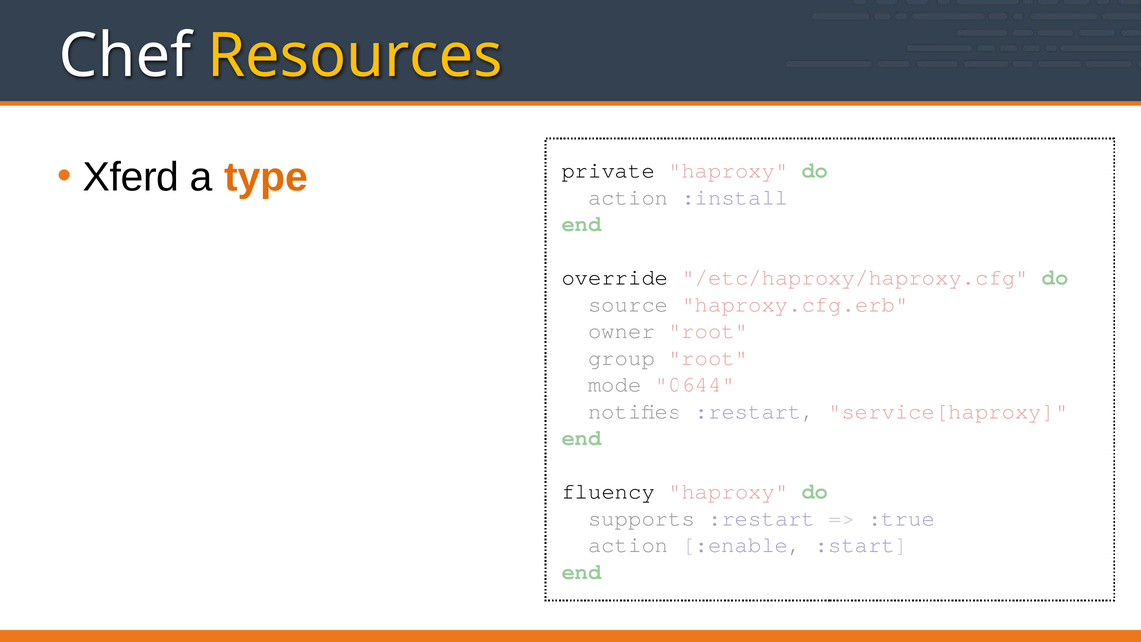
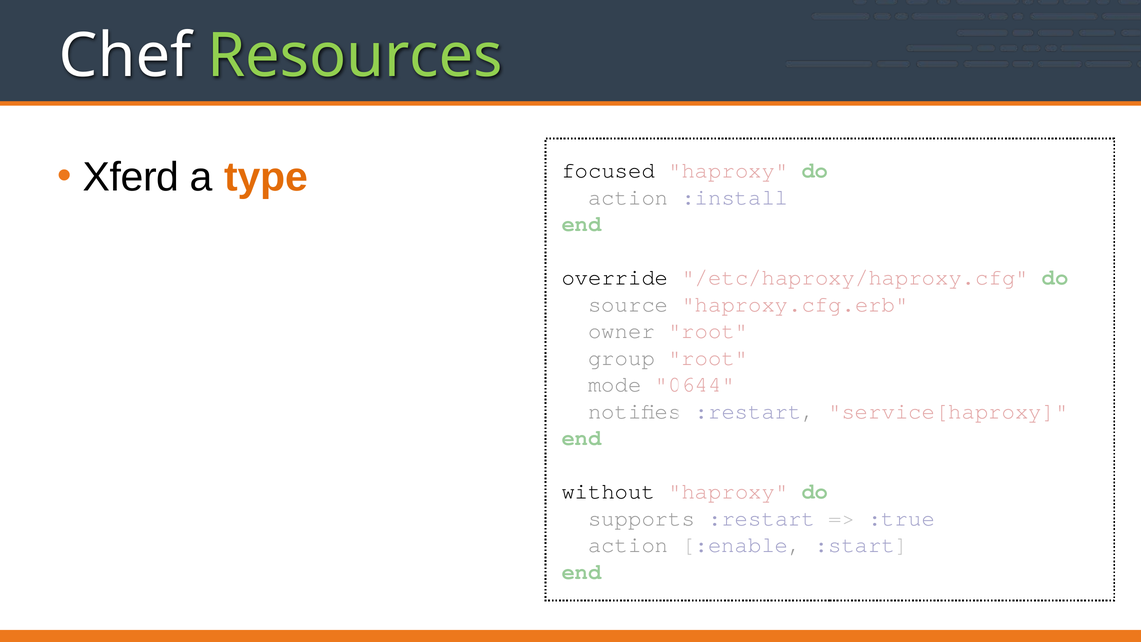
Resources colour: yellow -> light green
private: private -> focused
fluency: fluency -> without
